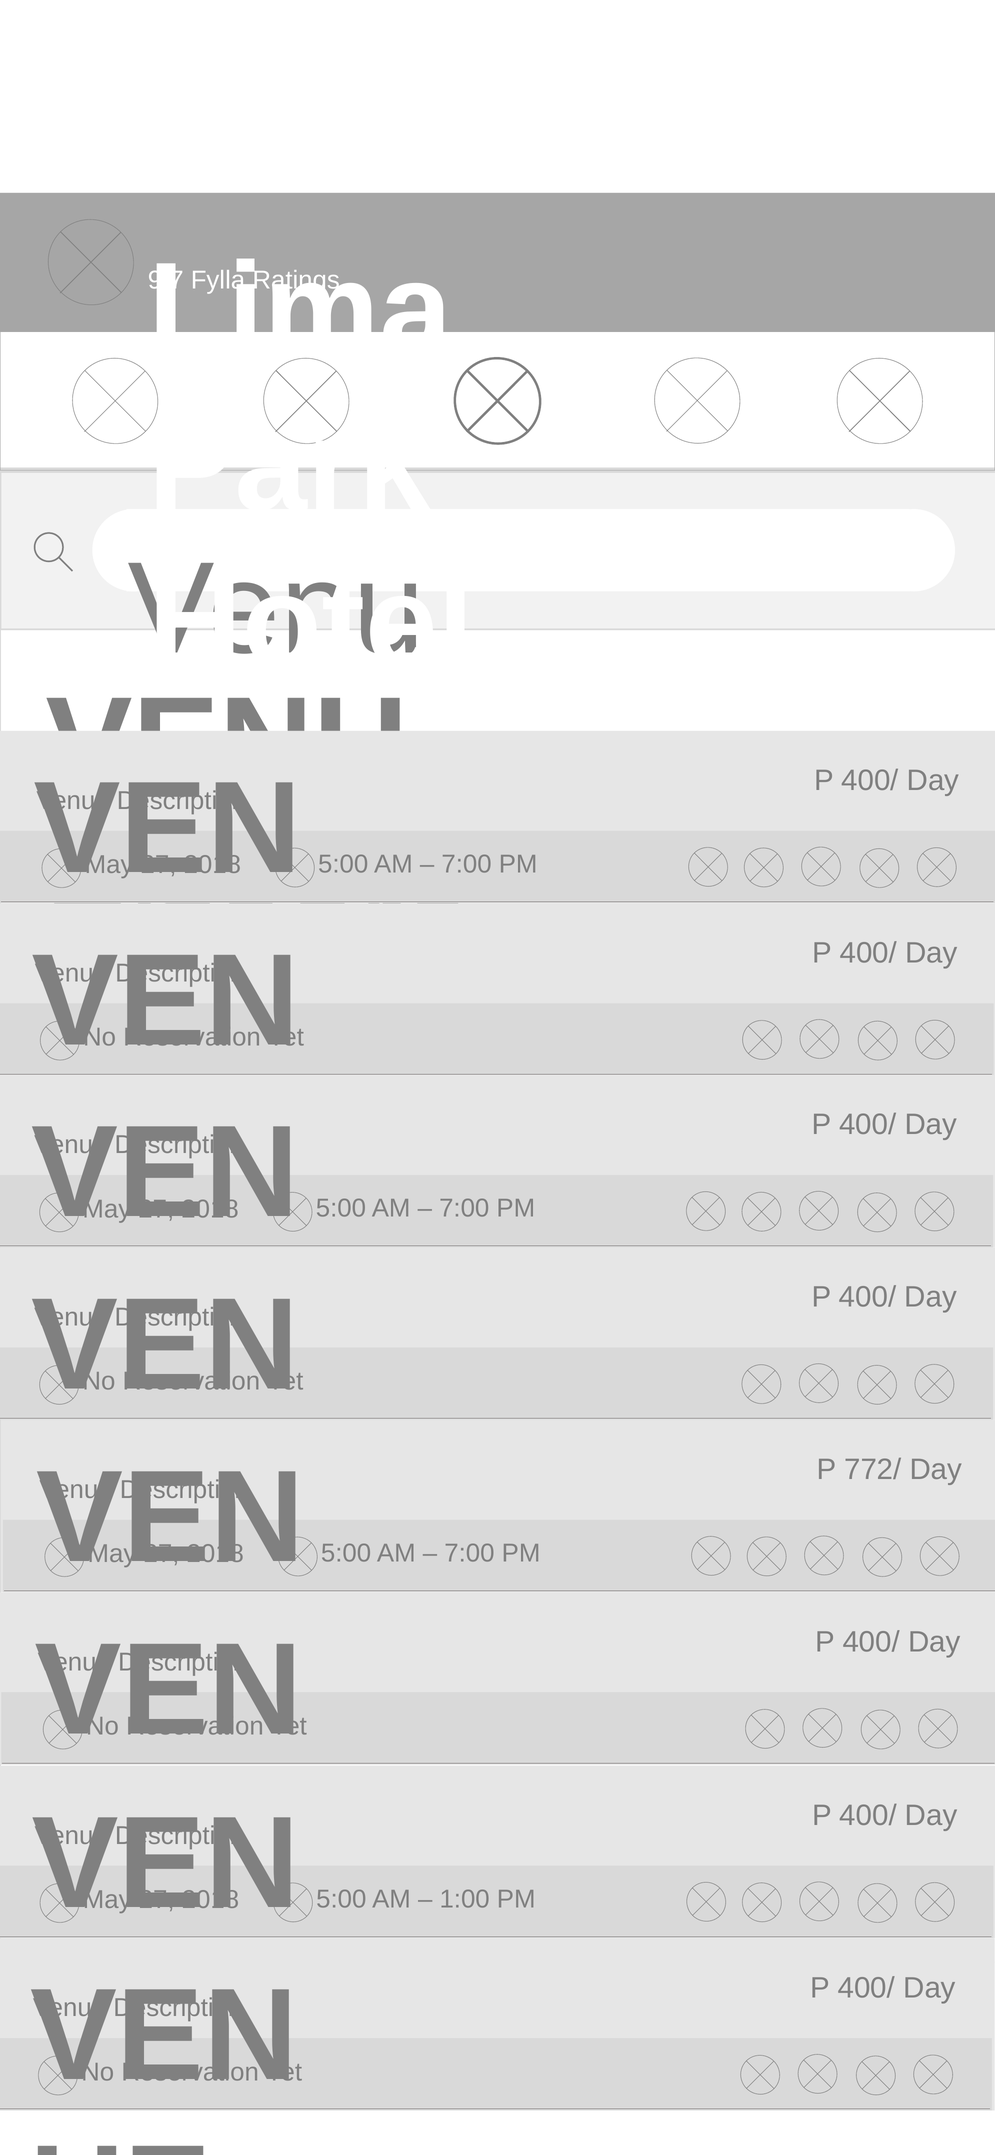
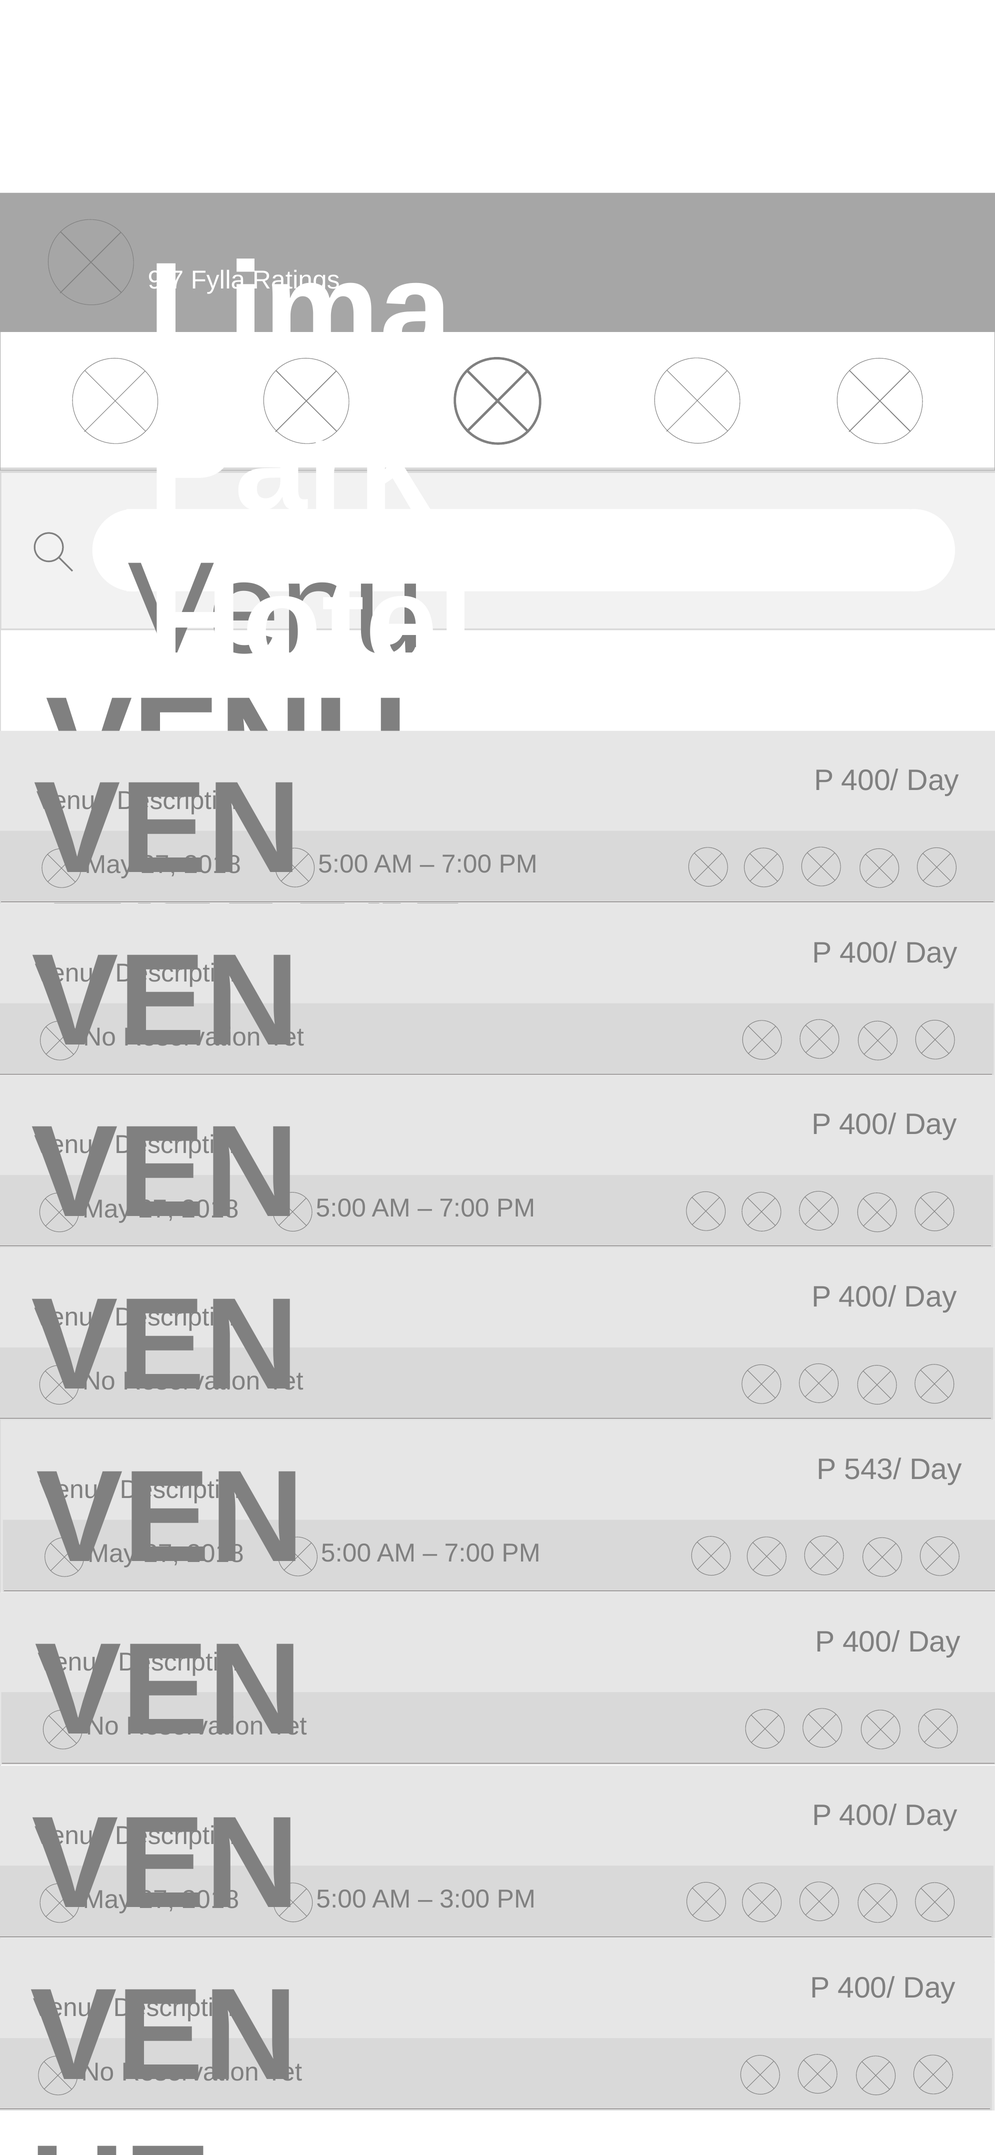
772/: 772/ -> 543/
1:00: 1:00 -> 3:00
